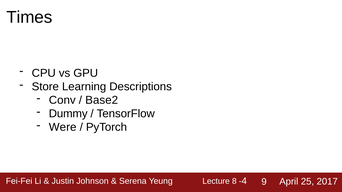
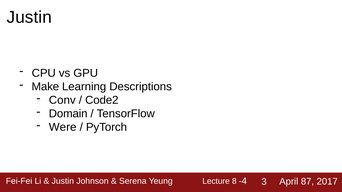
Times at (29, 17): Times -> Justin
Store: Store -> Make
Base2: Base2 -> Code2
Dummy: Dummy -> Domain
9: 9 -> 3
25: 25 -> 87
